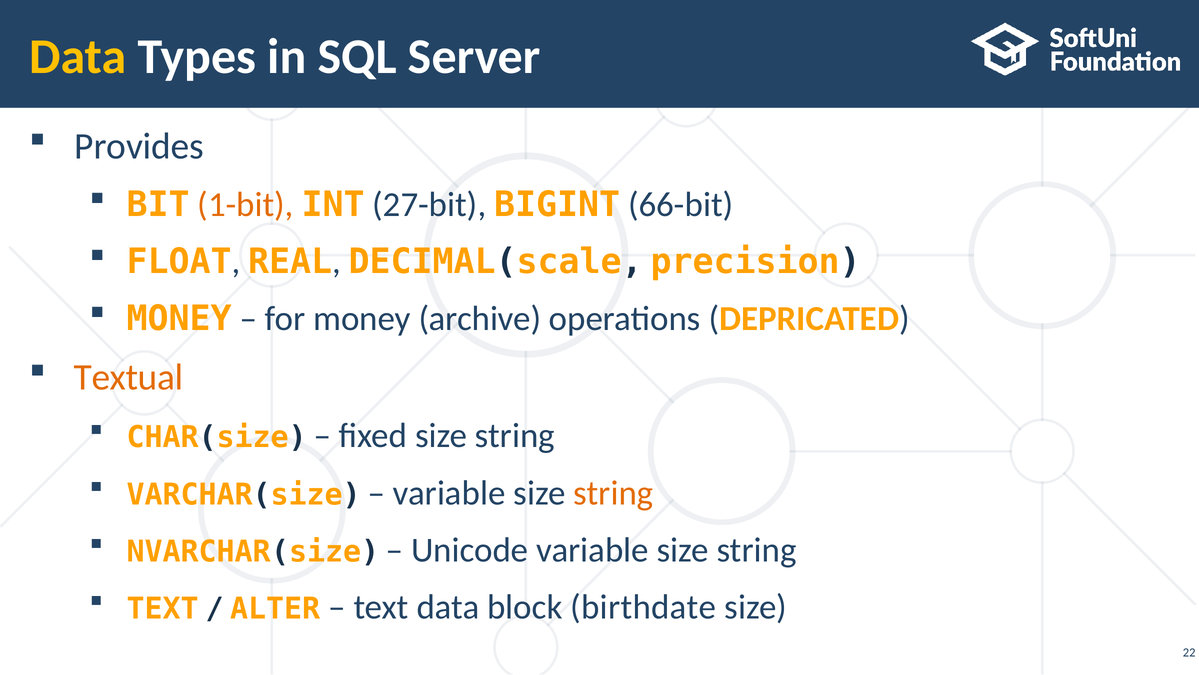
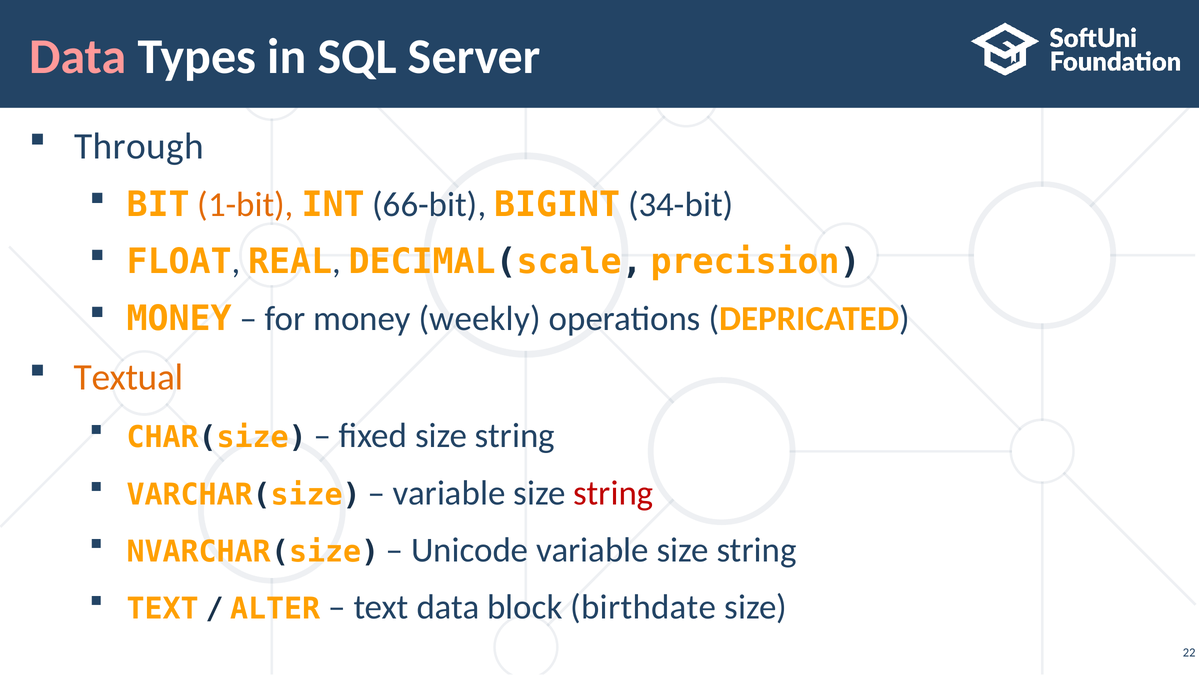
Data at (78, 57) colour: yellow -> pink
Provides: Provides -> Through
27-bit: 27-bit -> 66-bit
66-bit: 66-bit -> 34-bit
archive: archive -> weekly
string at (613, 493) colour: orange -> red
